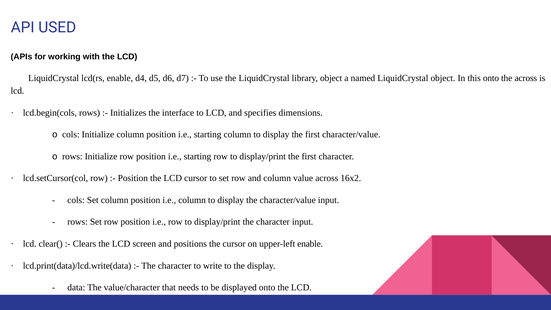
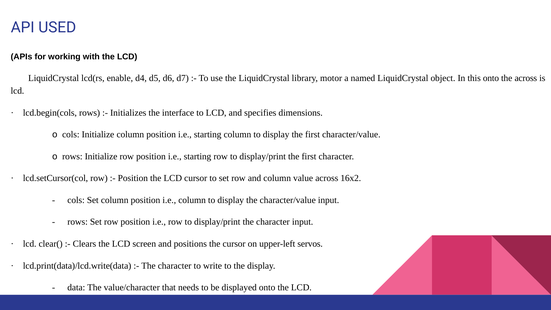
library object: object -> motor
upper-left enable: enable -> servos
